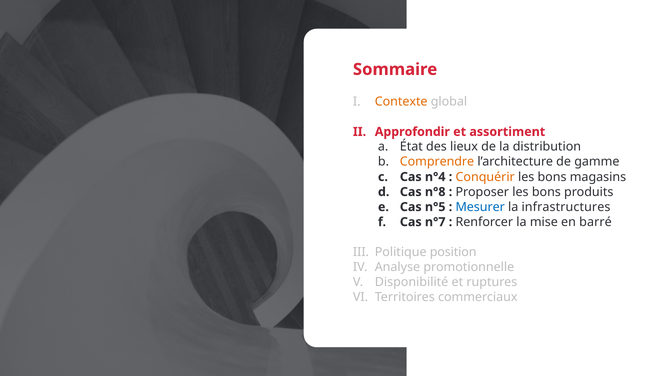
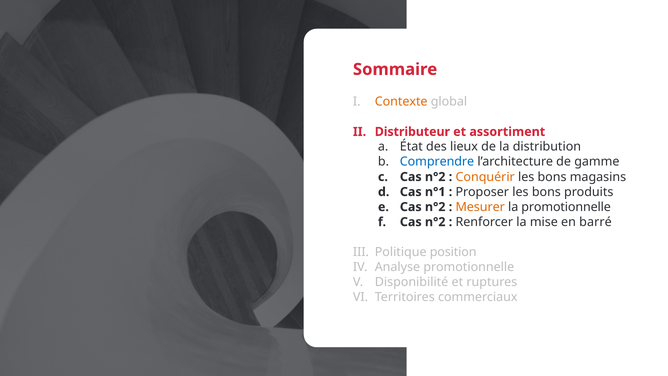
Approfondir: Approfondir -> Distributeur
Comprendre colour: orange -> blue
n°4 at (435, 177): n°4 -> n°2
n°8: n°8 -> n°1
n°5 at (435, 207): n°5 -> n°2
Mesurer colour: blue -> orange
la infrastructures: infrastructures -> promotionnelle
n°7 at (435, 222): n°7 -> n°2
